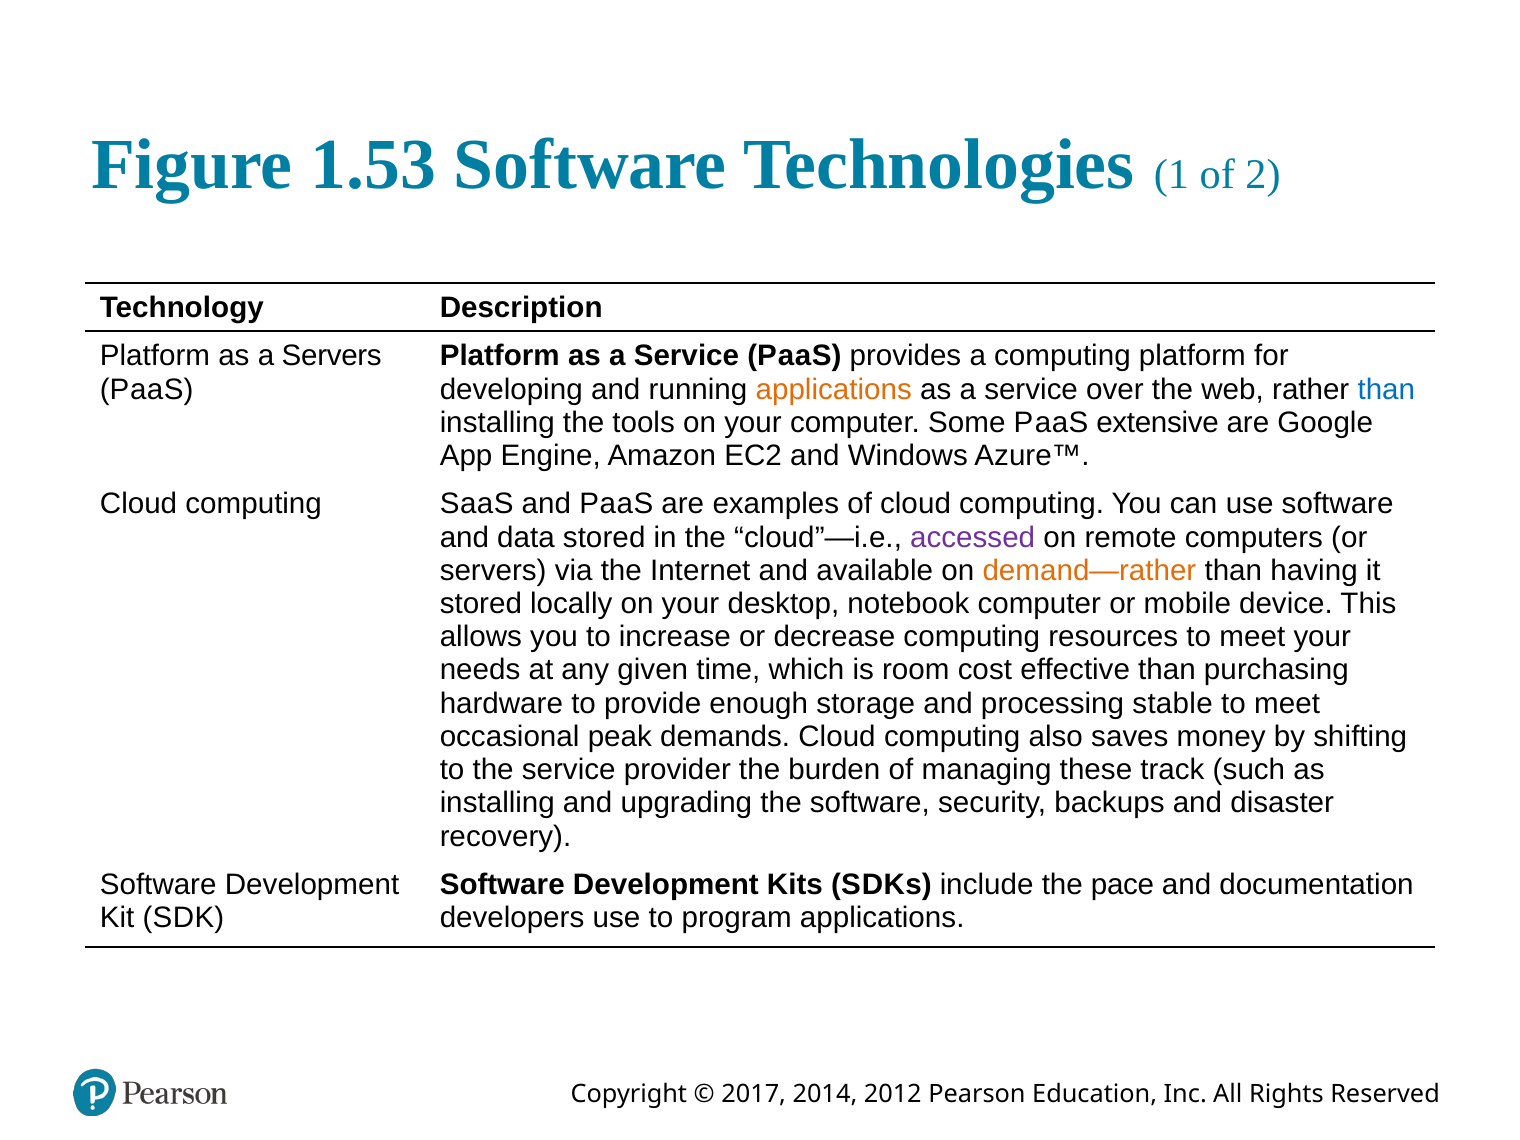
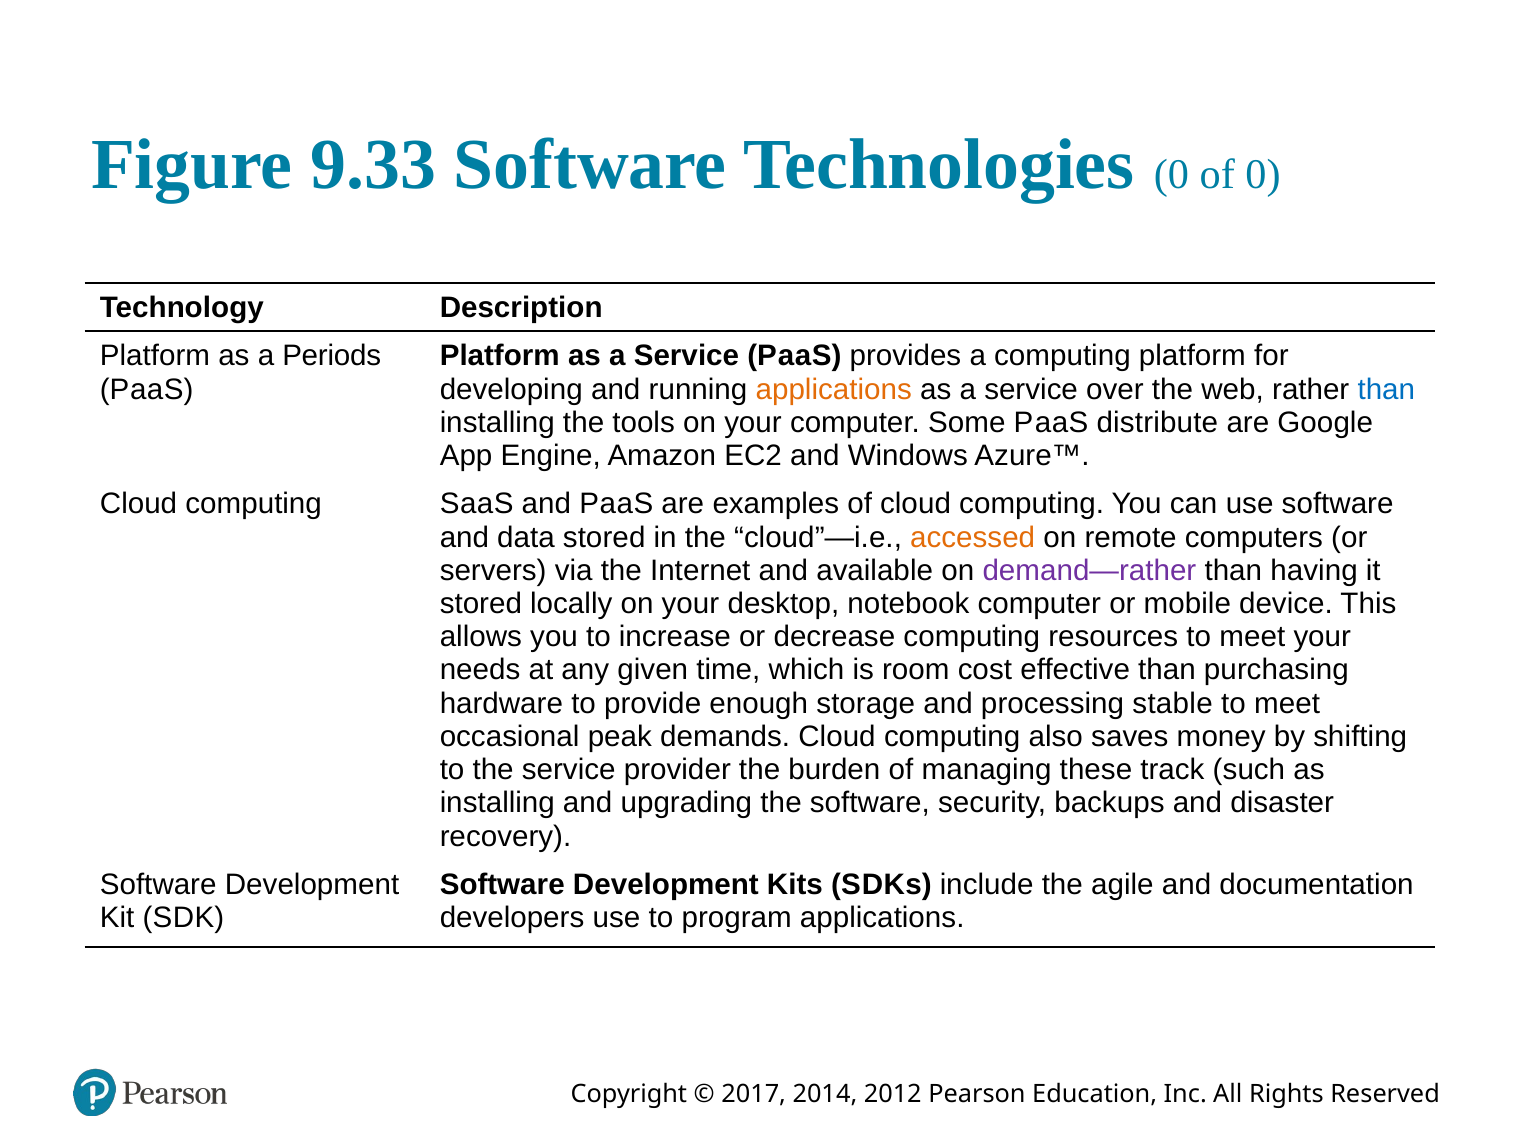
1.53: 1.53 -> 9.33
Technologies 1: 1 -> 0
of 2: 2 -> 0
a Servers: Servers -> Periods
extensive: extensive -> distribute
accessed colour: purple -> orange
demand—rather colour: orange -> purple
pace: pace -> agile
